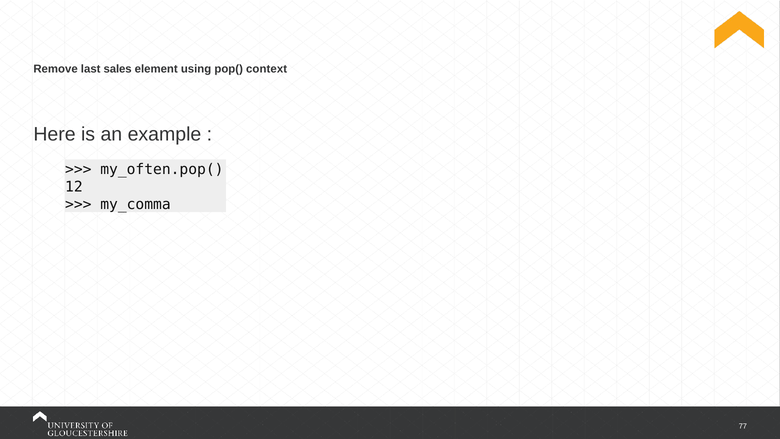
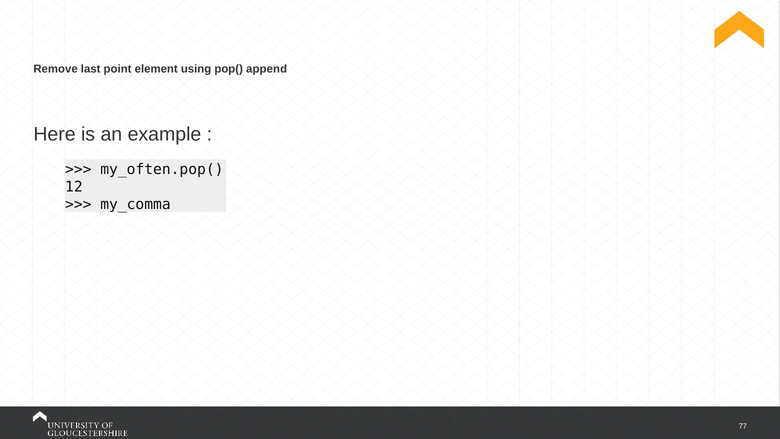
sales: sales -> point
context: context -> append
